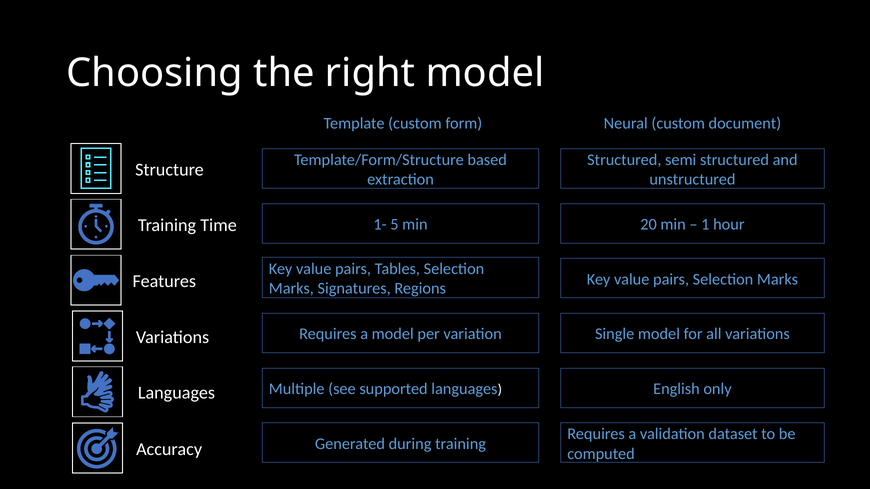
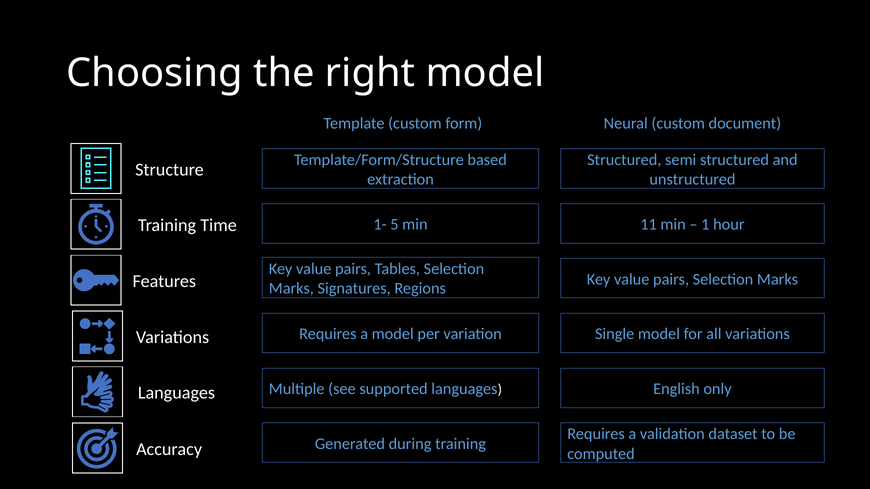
20: 20 -> 11
